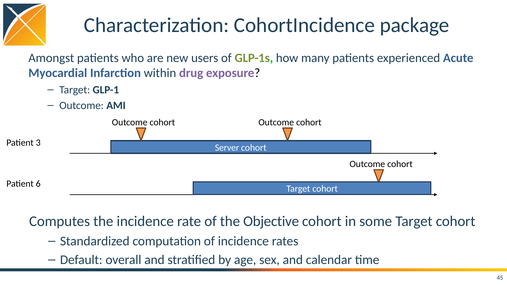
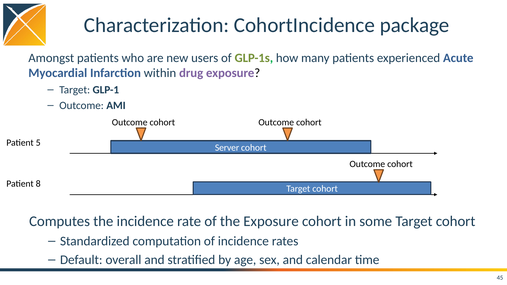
3: 3 -> 5
6: 6 -> 8
the Objective: Objective -> Exposure
